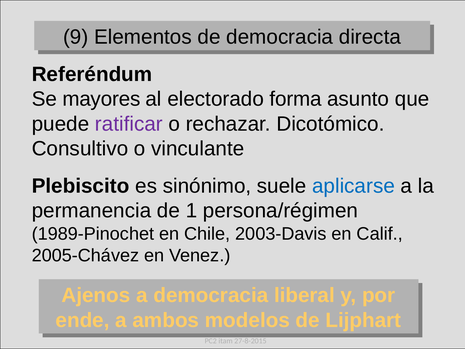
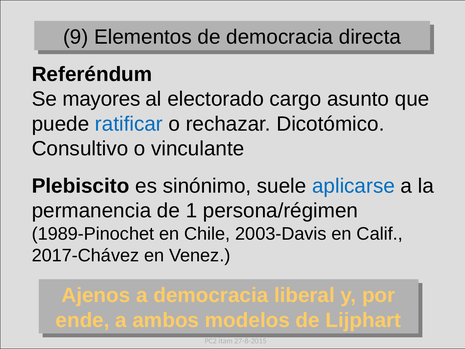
forma: forma -> cargo
ratificar colour: purple -> blue
2005-Chávez: 2005-Chávez -> 2017-Chávez
